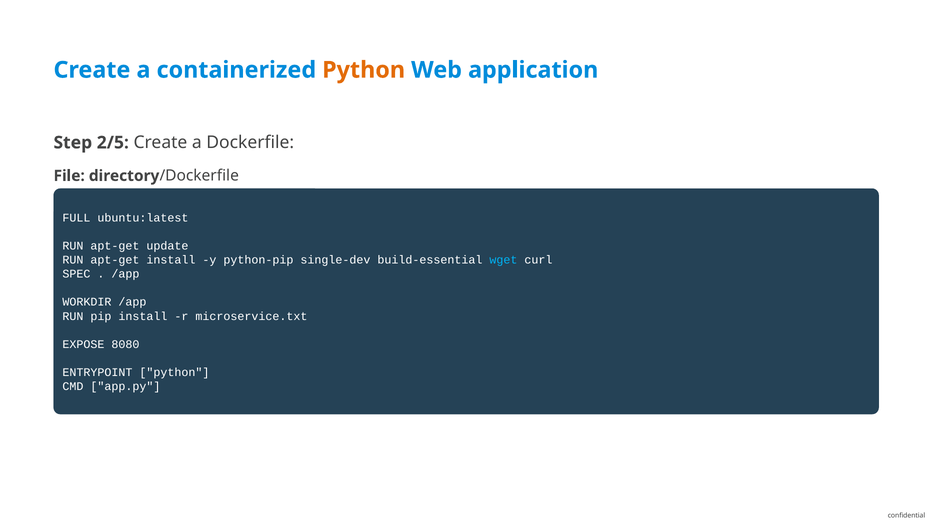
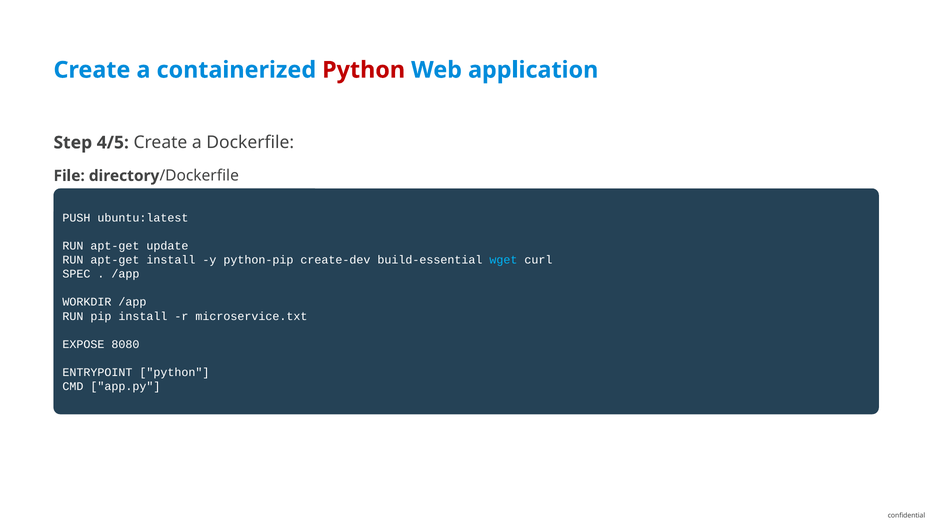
Python at (364, 70) colour: orange -> red
2/5: 2/5 -> 4/5
FULL: FULL -> PUSH
single-dev: single-dev -> create-dev
